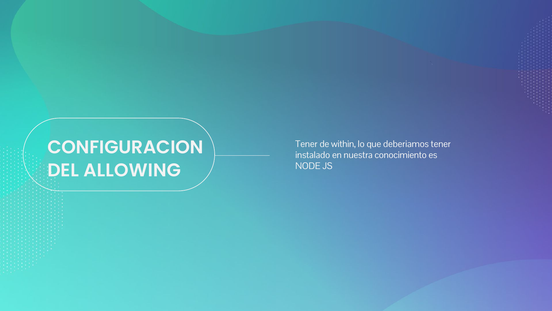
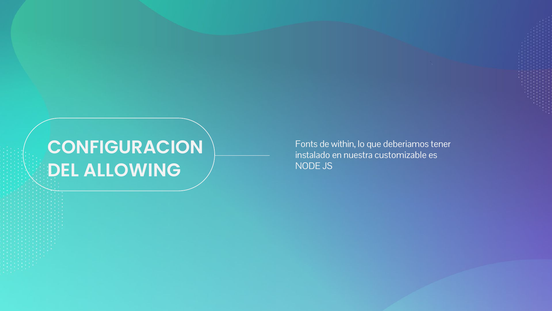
Tener at (306, 144): Tener -> Fonts
conocimiento: conocimiento -> customizable
